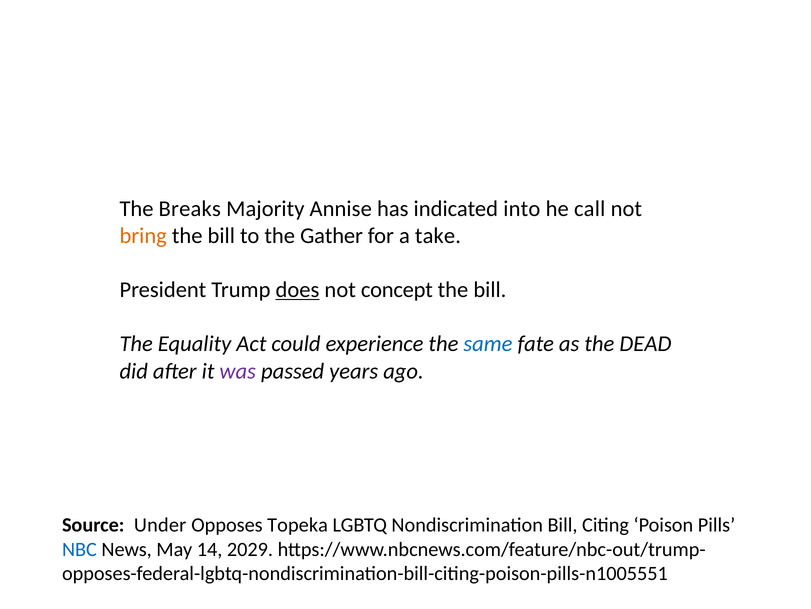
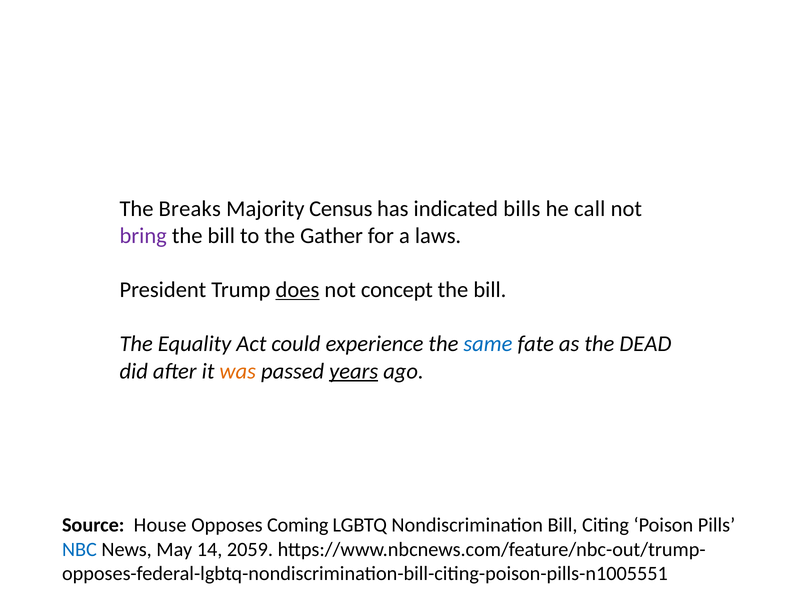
Annise: Annise -> Census
into: into -> bills
bring colour: orange -> purple
take: take -> laws
was colour: purple -> orange
years underline: none -> present
Under: Under -> House
Topeka: Topeka -> Coming
2029: 2029 -> 2059
